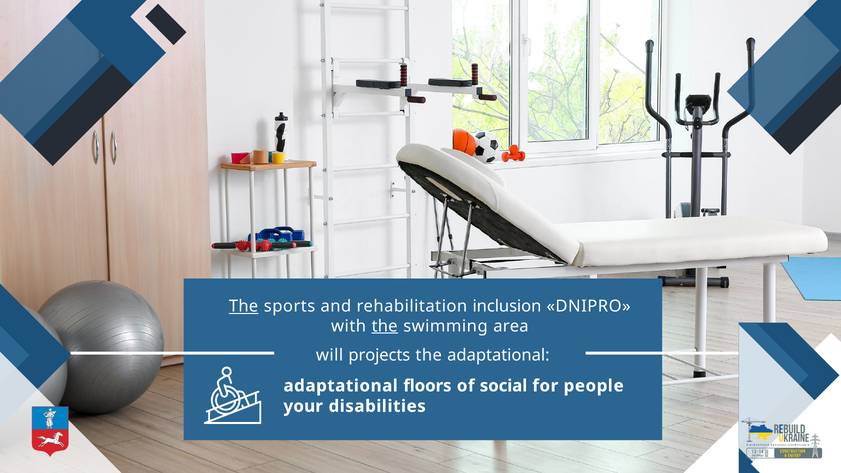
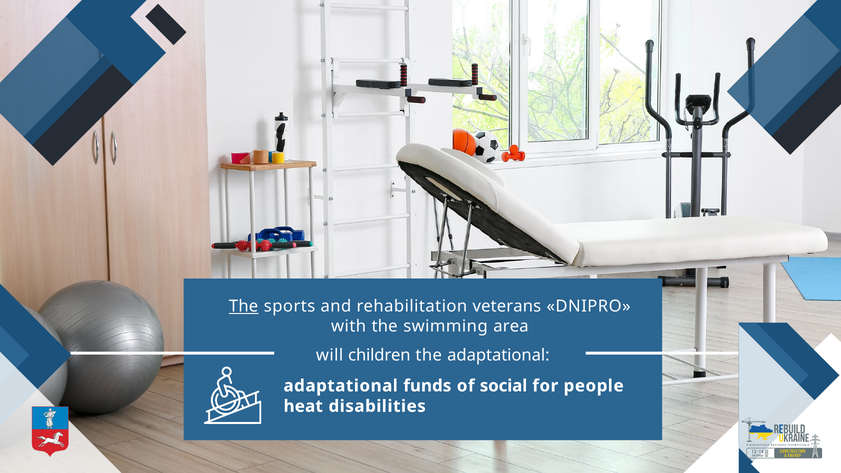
inclusion: inclusion -> veterans
the at (385, 326) underline: present -> none
projects: projects -> children
floors: floors -> funds
your: your -> heat
